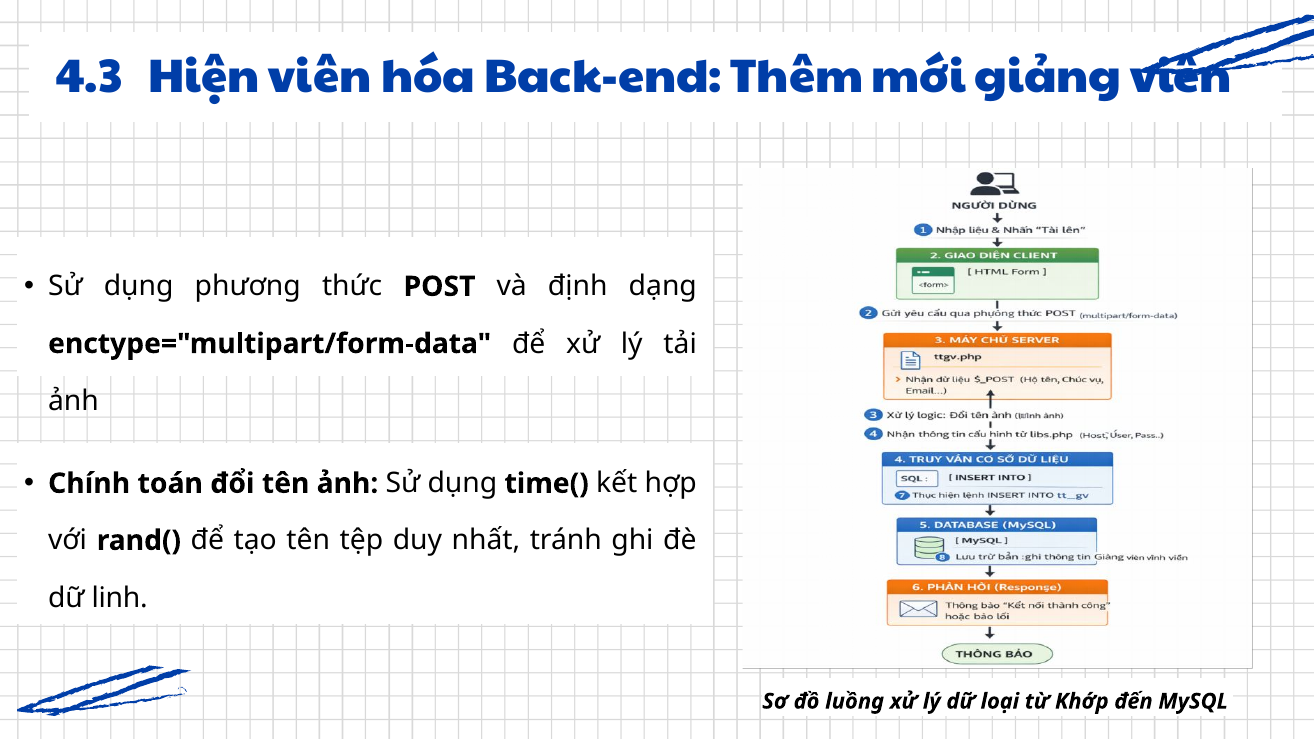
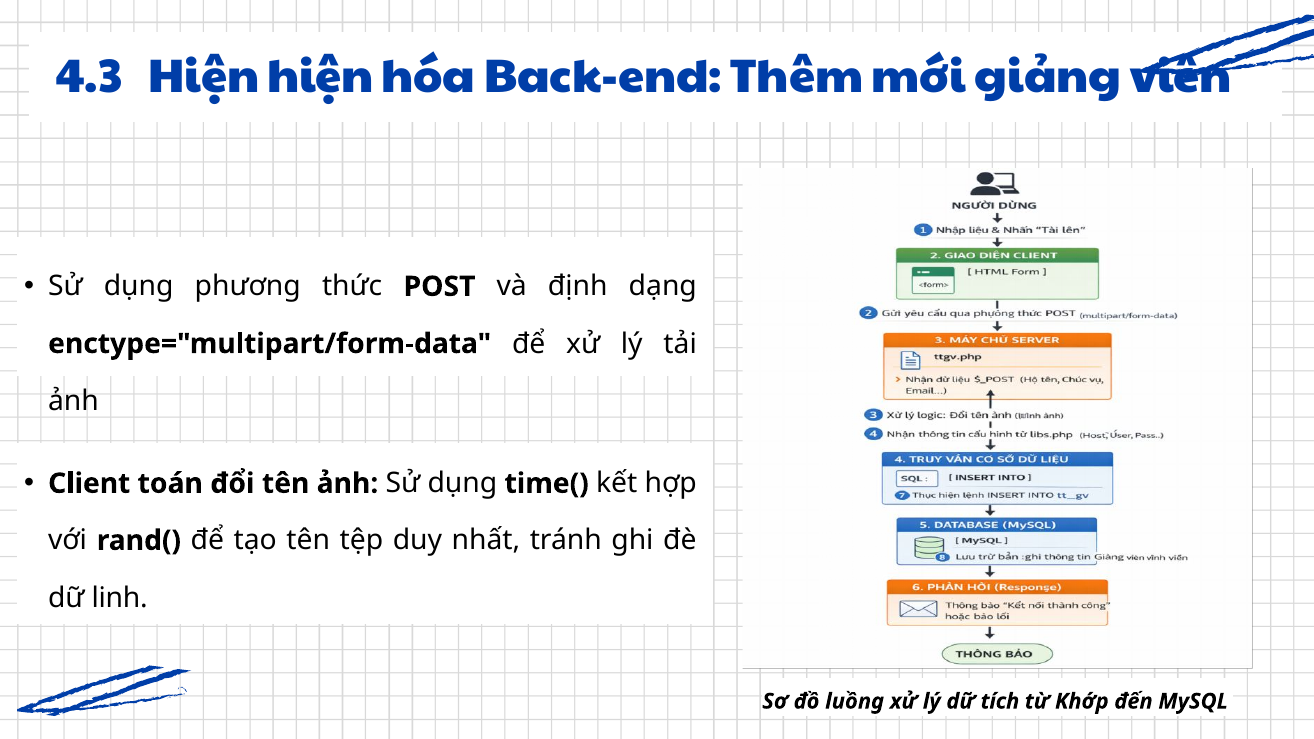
Hiện viên: viên -> hiện
Chính: Chính -> Client
loại: loại -> tích
